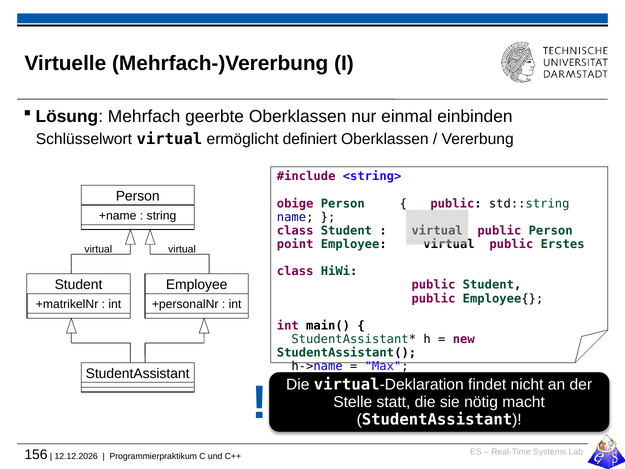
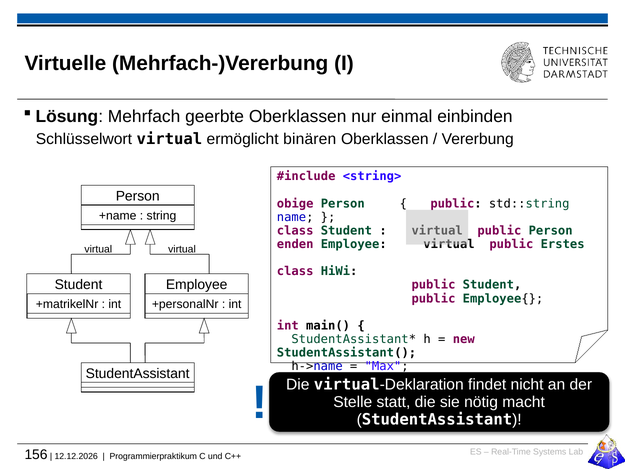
definiert: definiert -> binären
point: point -> enden
